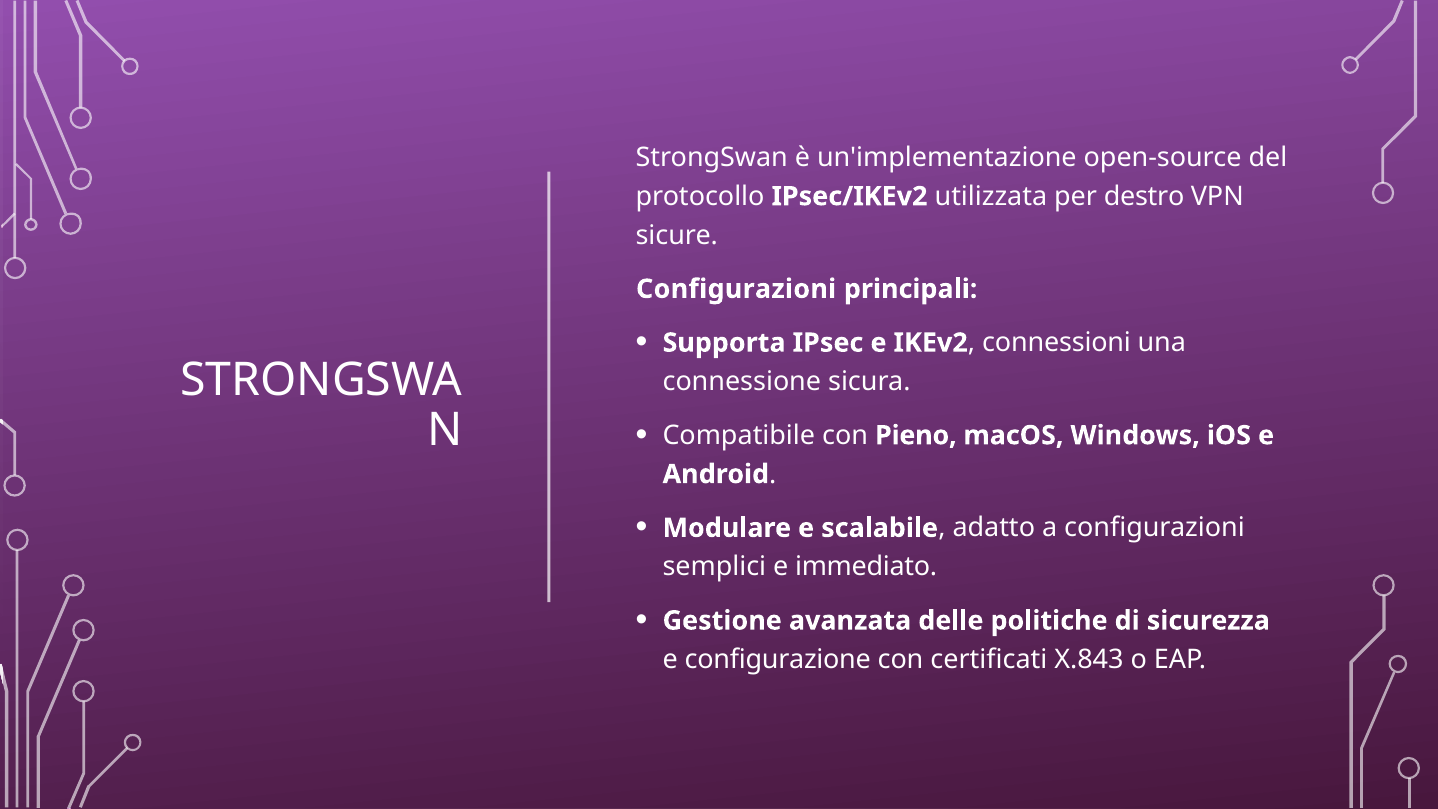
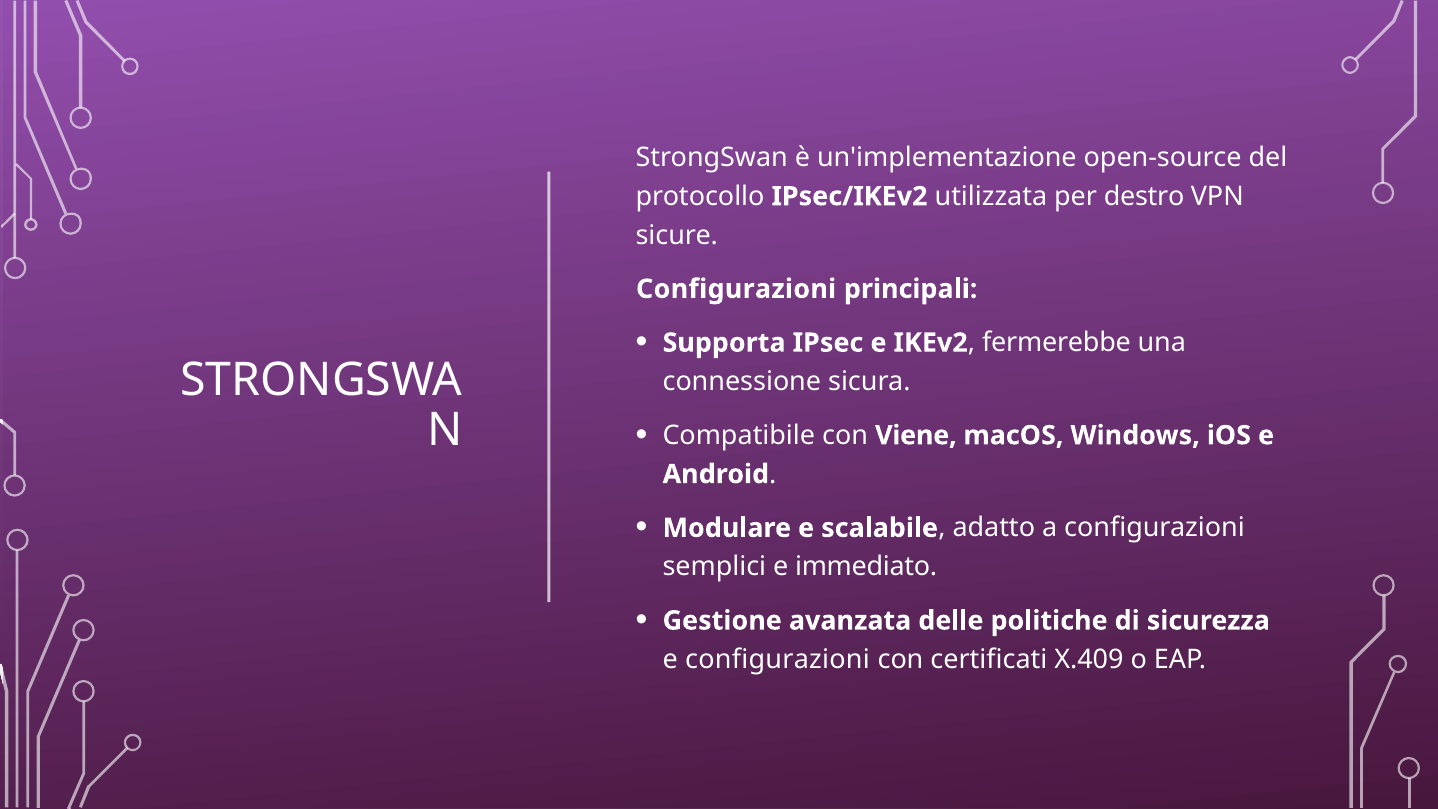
connessioni: connessioni -> fermerebbe
Pieno: Pieno -> Viene
e configurazione: configurazione -> configurazioni
X.843: X.843 -> X.409
